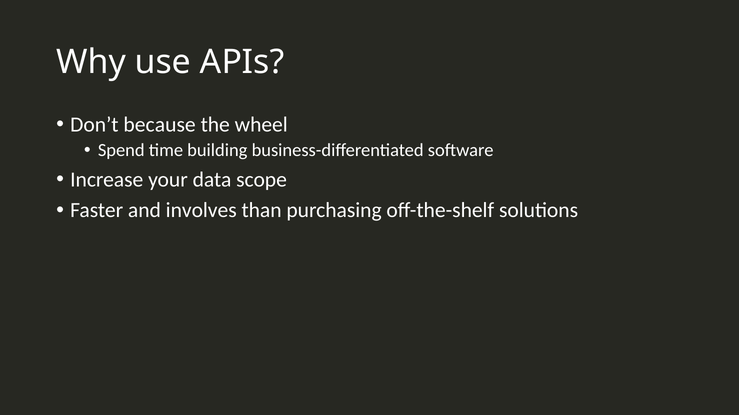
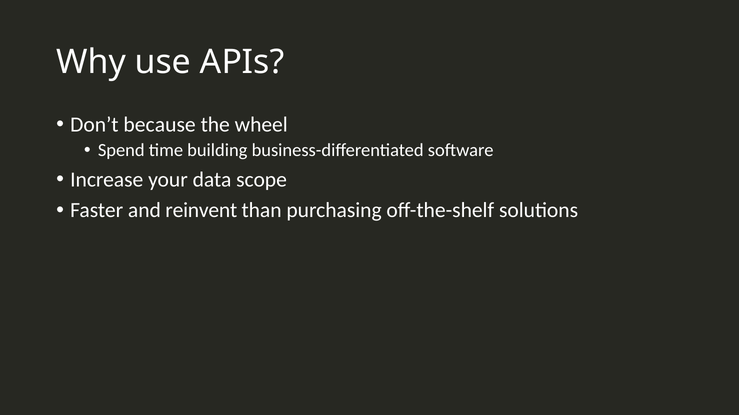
involves: involves -> reinvent
